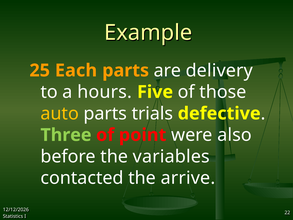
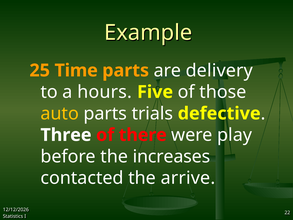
Each: Each -> Time
Three colour: light green -> white
point: point -> there
also: also -> play
variables: variables -> increases
